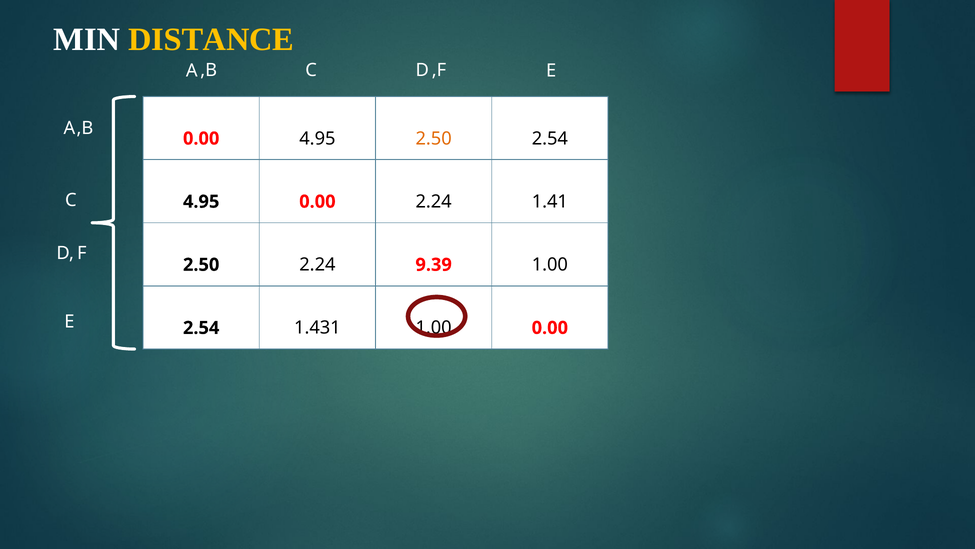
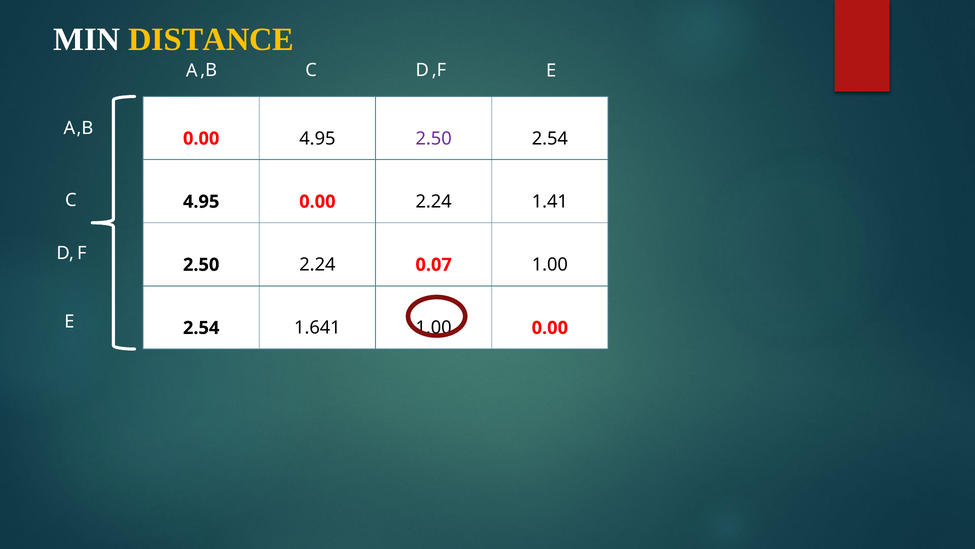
2.50 at (434, 138) colour: orange -> purple
9.39: 9.39 -> 0.07
1.431: 1.431 -> 1.641
